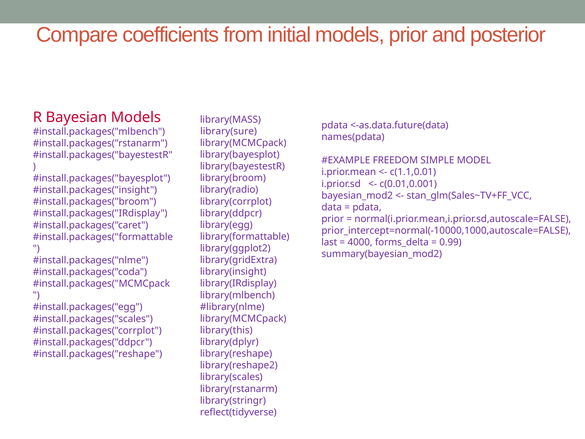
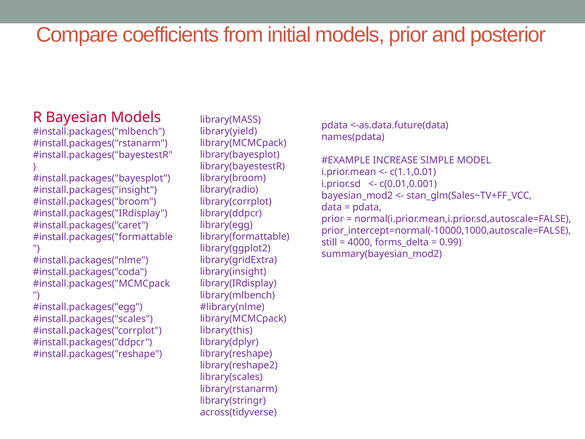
library(sure: library(sure -> library(yield
FREEDOM: FREEDOM -> INCREASE
last: last -> still
reflect(tidyverse: reflect(tidyverse -> across(tidyverse
